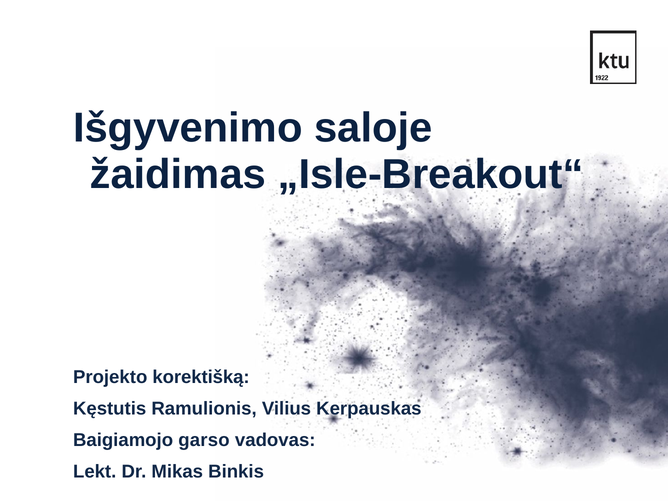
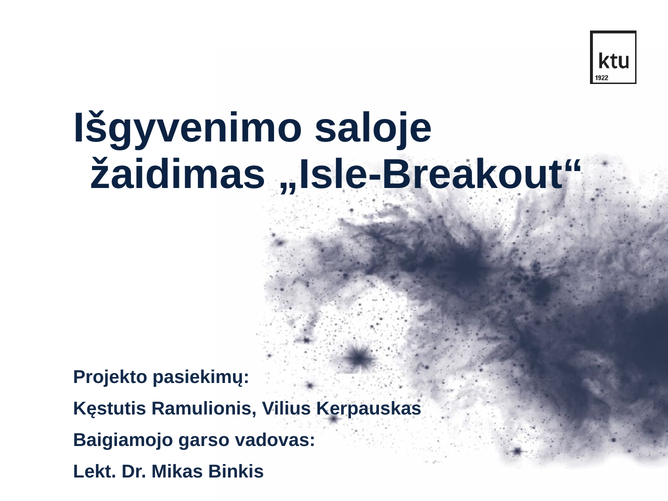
korektišką: korektišką -> pasiekimų
